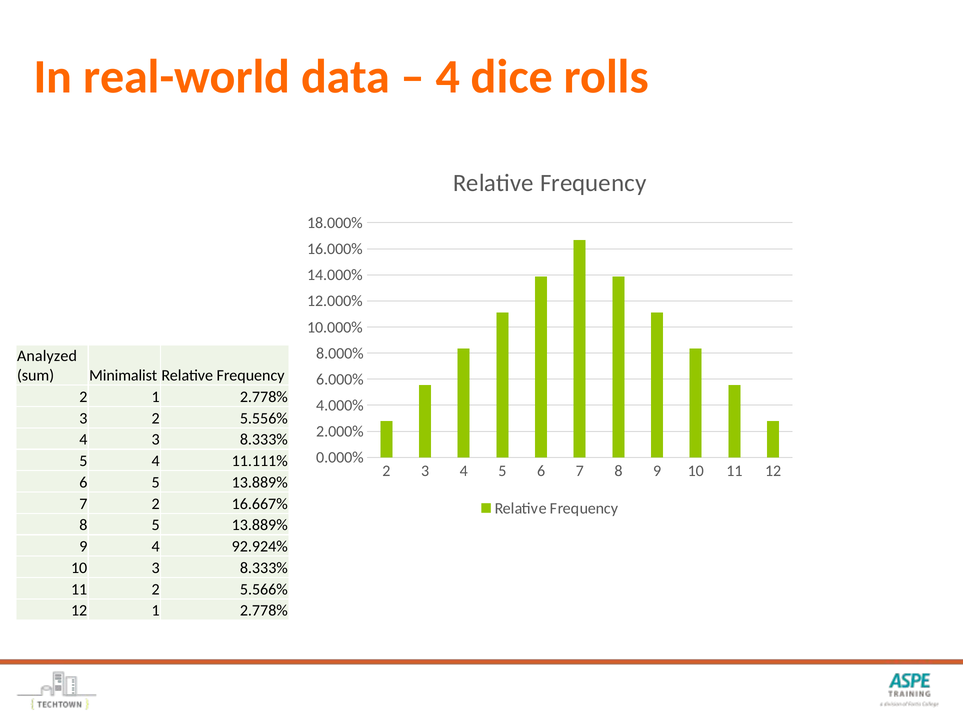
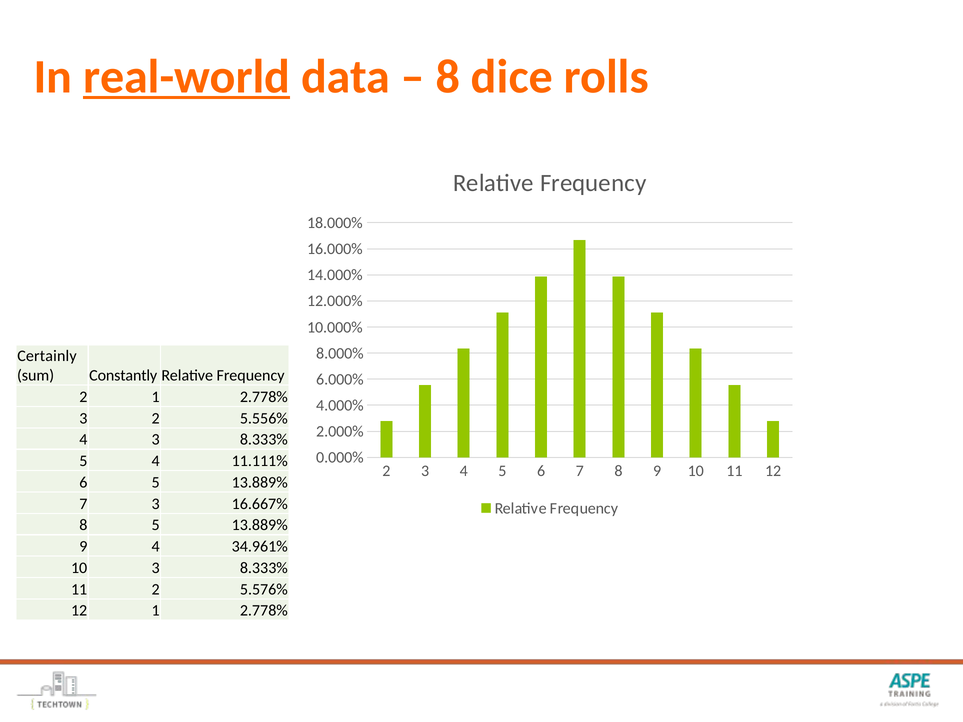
real-world underline: none -> present
4 at (448, 77): 4 -> 8
Analyzed: Analyzed -> Certainly
Minimalist: Minimalist -> Constantly
7 2: 2 -> 3
92.924%: 92.924% -> 34.961%
5.566%: 5.566% -> 5.576%
